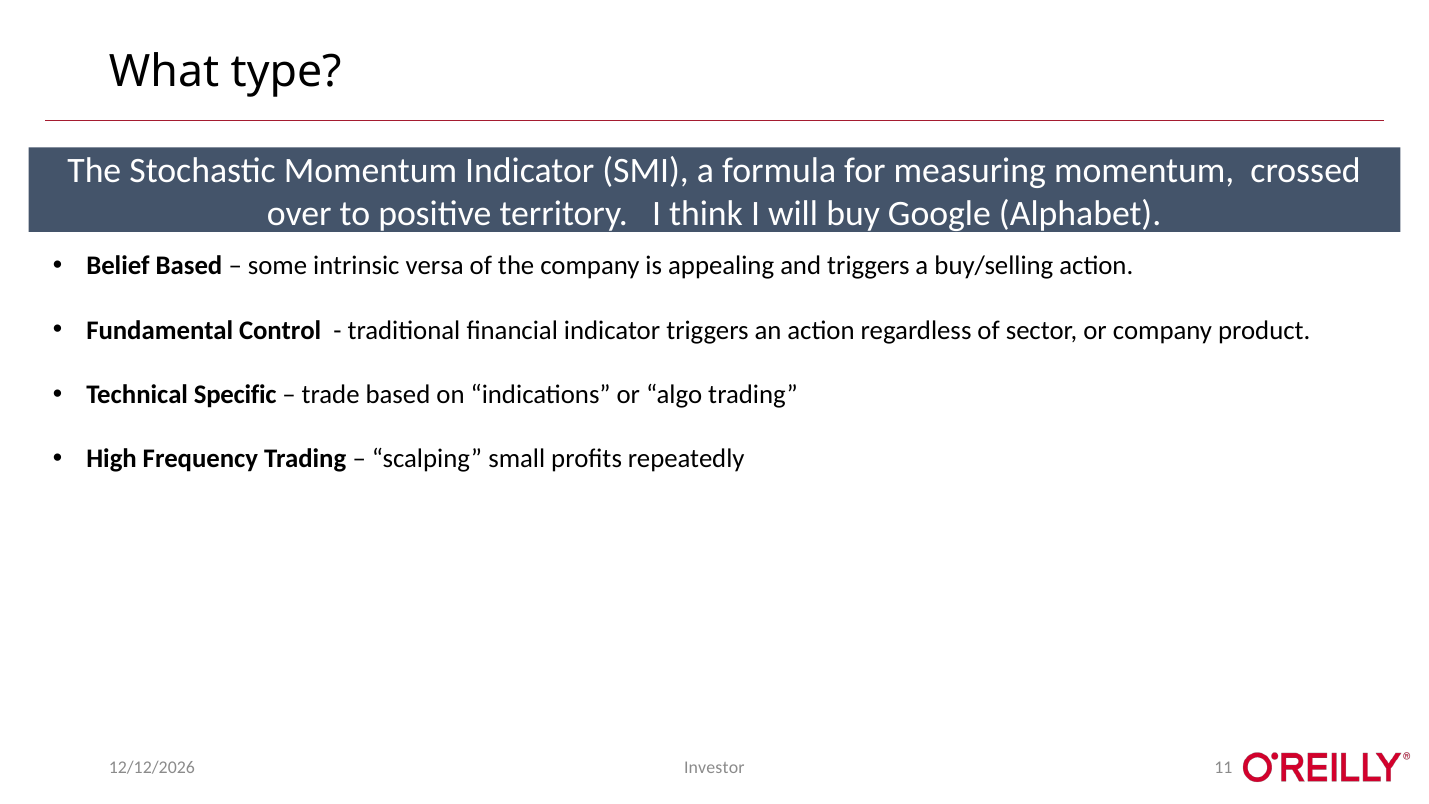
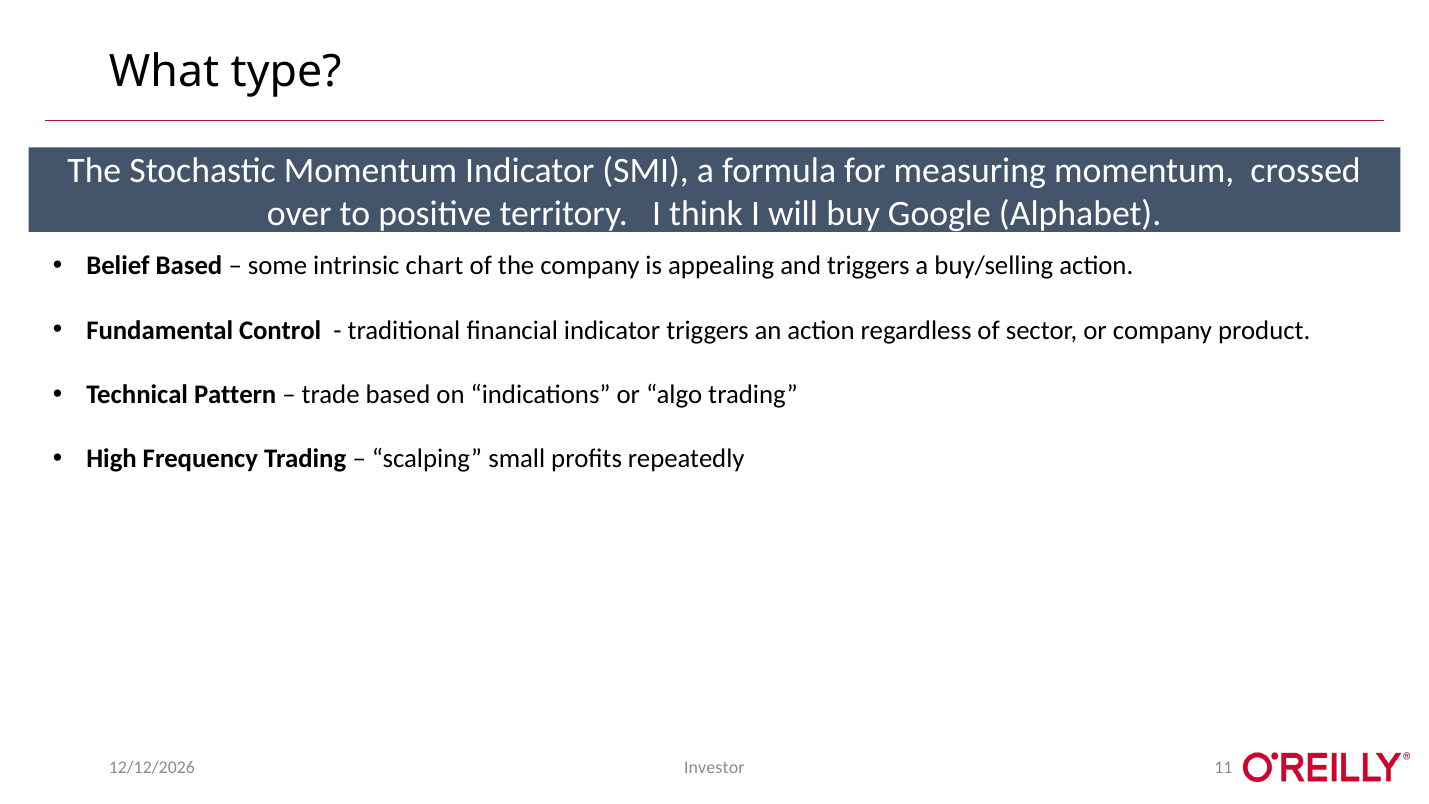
versa: versa -> chart
Specific: Specific -> Pattern
